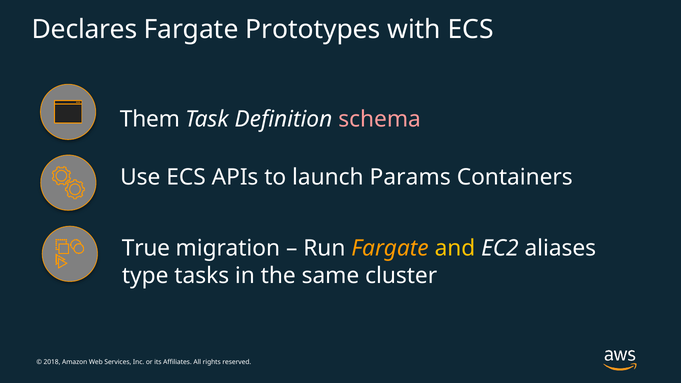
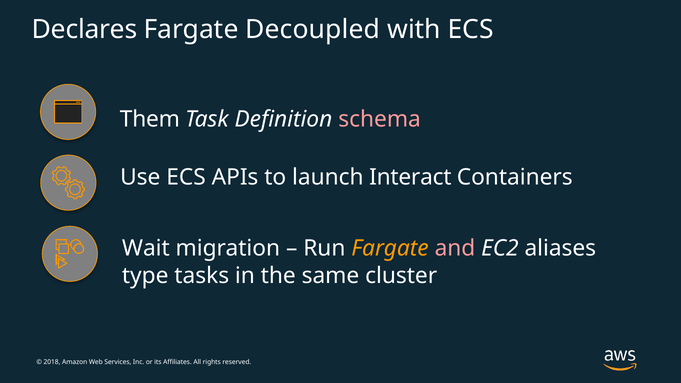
Prototypes: Prototypes -> Decoupled
Params: Params -> Interact
True: True -> Wait
and colour: yellow -> pink
